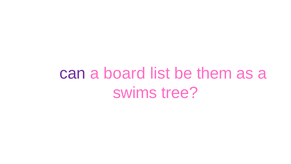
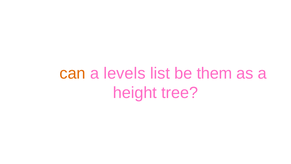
can colour: purple -> orange
board: board -> levels
swims: swims -> height
